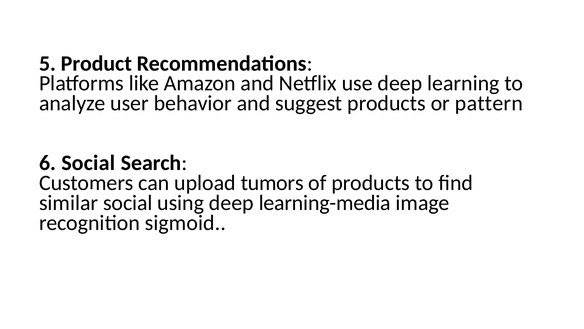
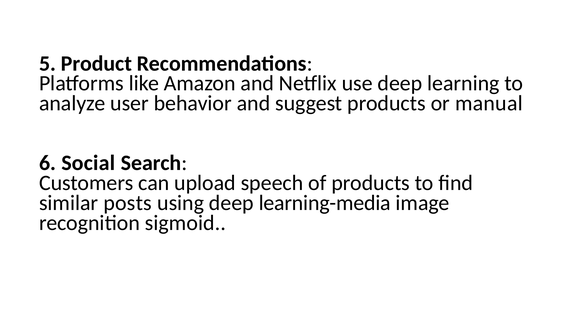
pattern: pattern -> manual
tumors: tumors -> speech
social at (128, 203): social -> posts
